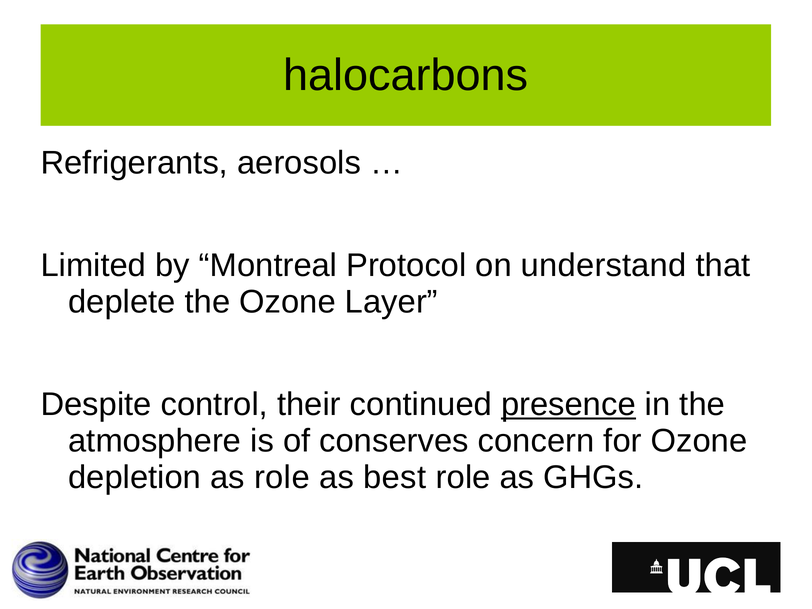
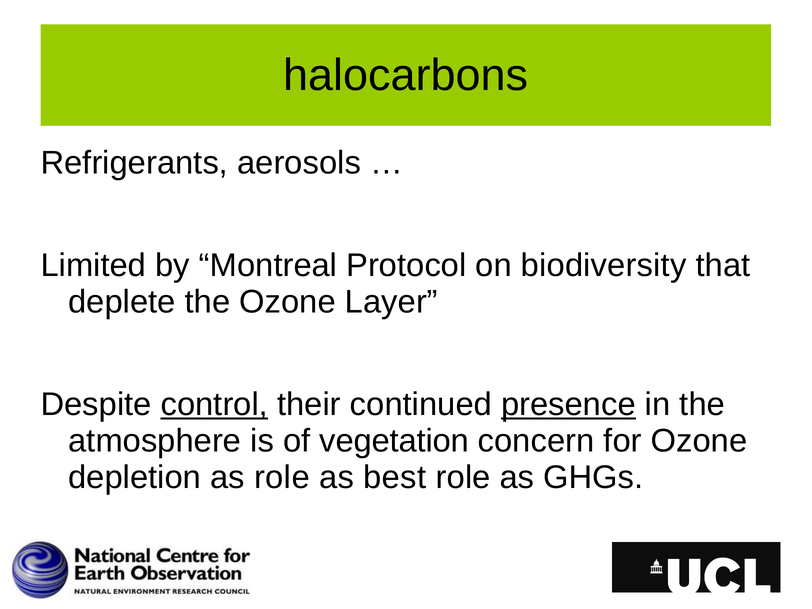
understand: understand -> biodiversity
control underline: none -> present
conserves: conserves -> vegetation
